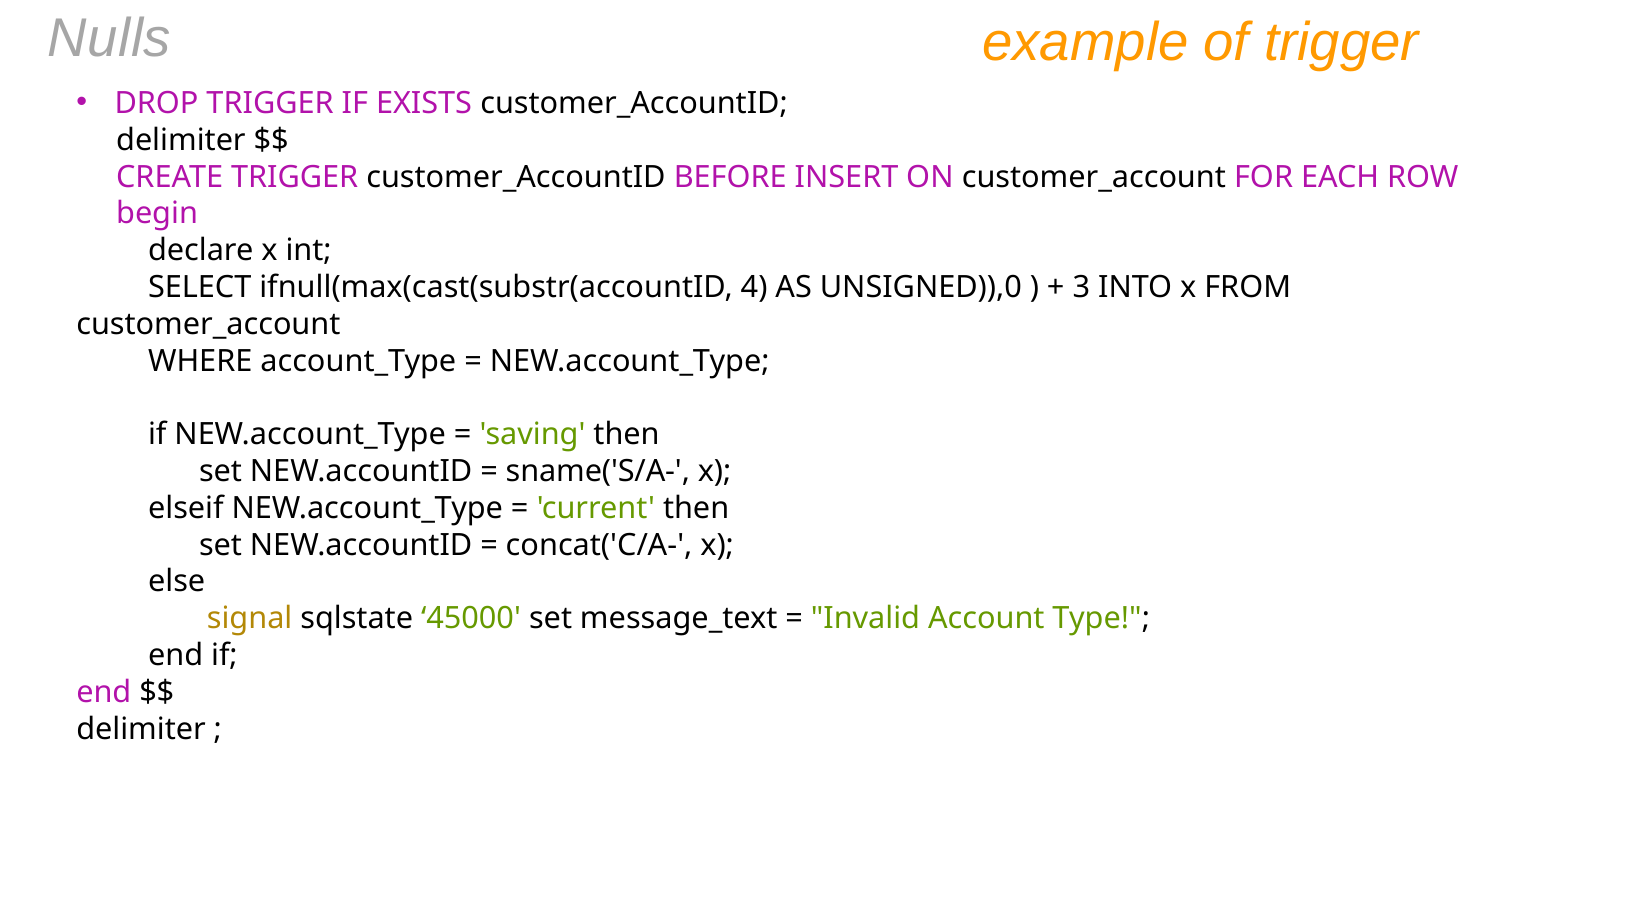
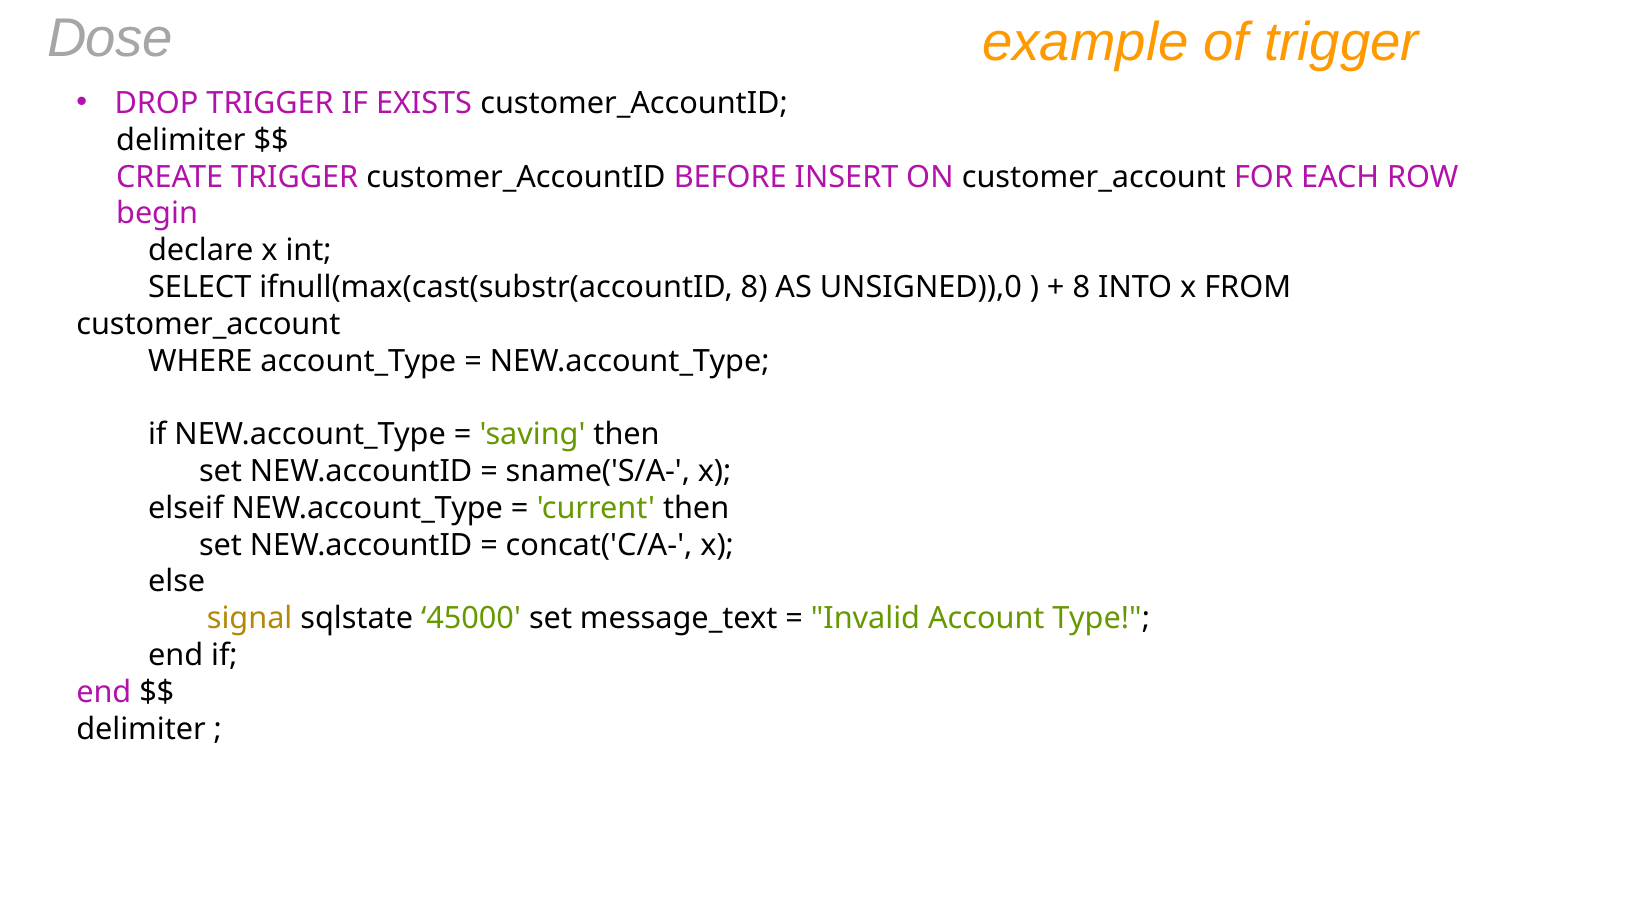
Nulls: Nulls -> Dose
ifnull(max(cast(substr(accountID 4: 4 -> 8
3 at (1081, 287): 3 -> 8
